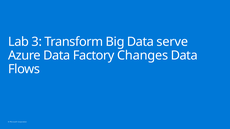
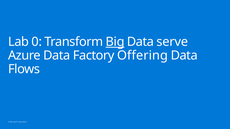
3: 3 -> 0
Big underline: none -> present
Changes: Changes -> Offering
